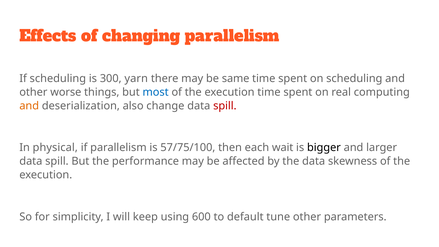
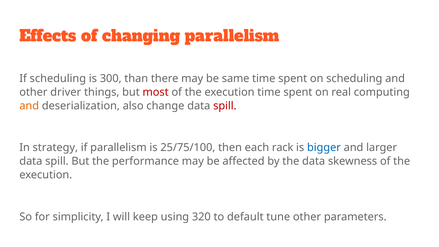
yarn: yarn -> than
worse: worse -> driver
most colour: blue -> red
physical: physical -> strategy
57/75/100: 57/75/100 -> 25/75/100
wait: wait -> rack
bigger colour: black -> blue
600: 600 -> 320
